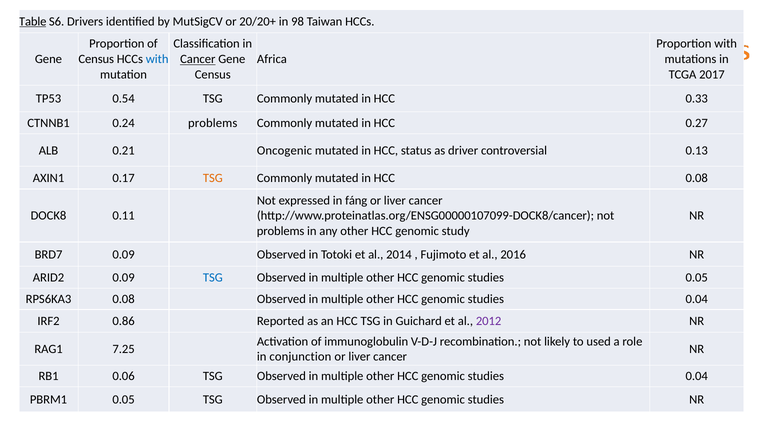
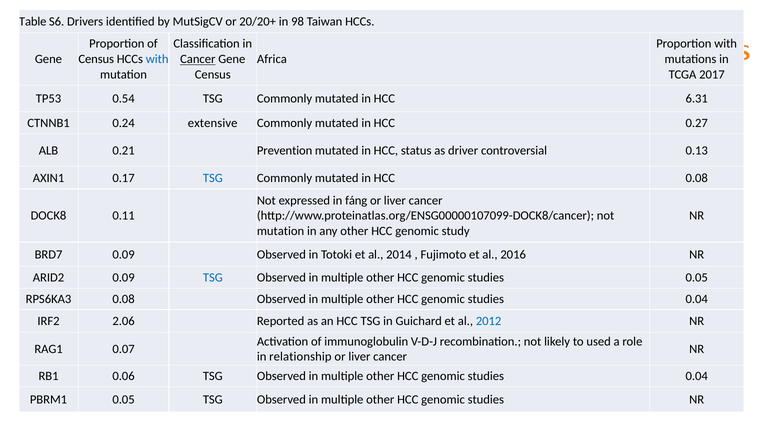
Table underline: present -> none
0.33: 0.33 -> 6.31
0.24 problems: problems -> extensive
Oncogenic: Oncogenic -> Prevention
TSG at (213, 178) colour: orange -> blue
problems at (281, 231): problems -> mutation
0.86: 0.86 -> 2.06
2012 colour: purple -> blue
7.25: 7.25 -> 0.07
conjunction: conjunction -> relationship
